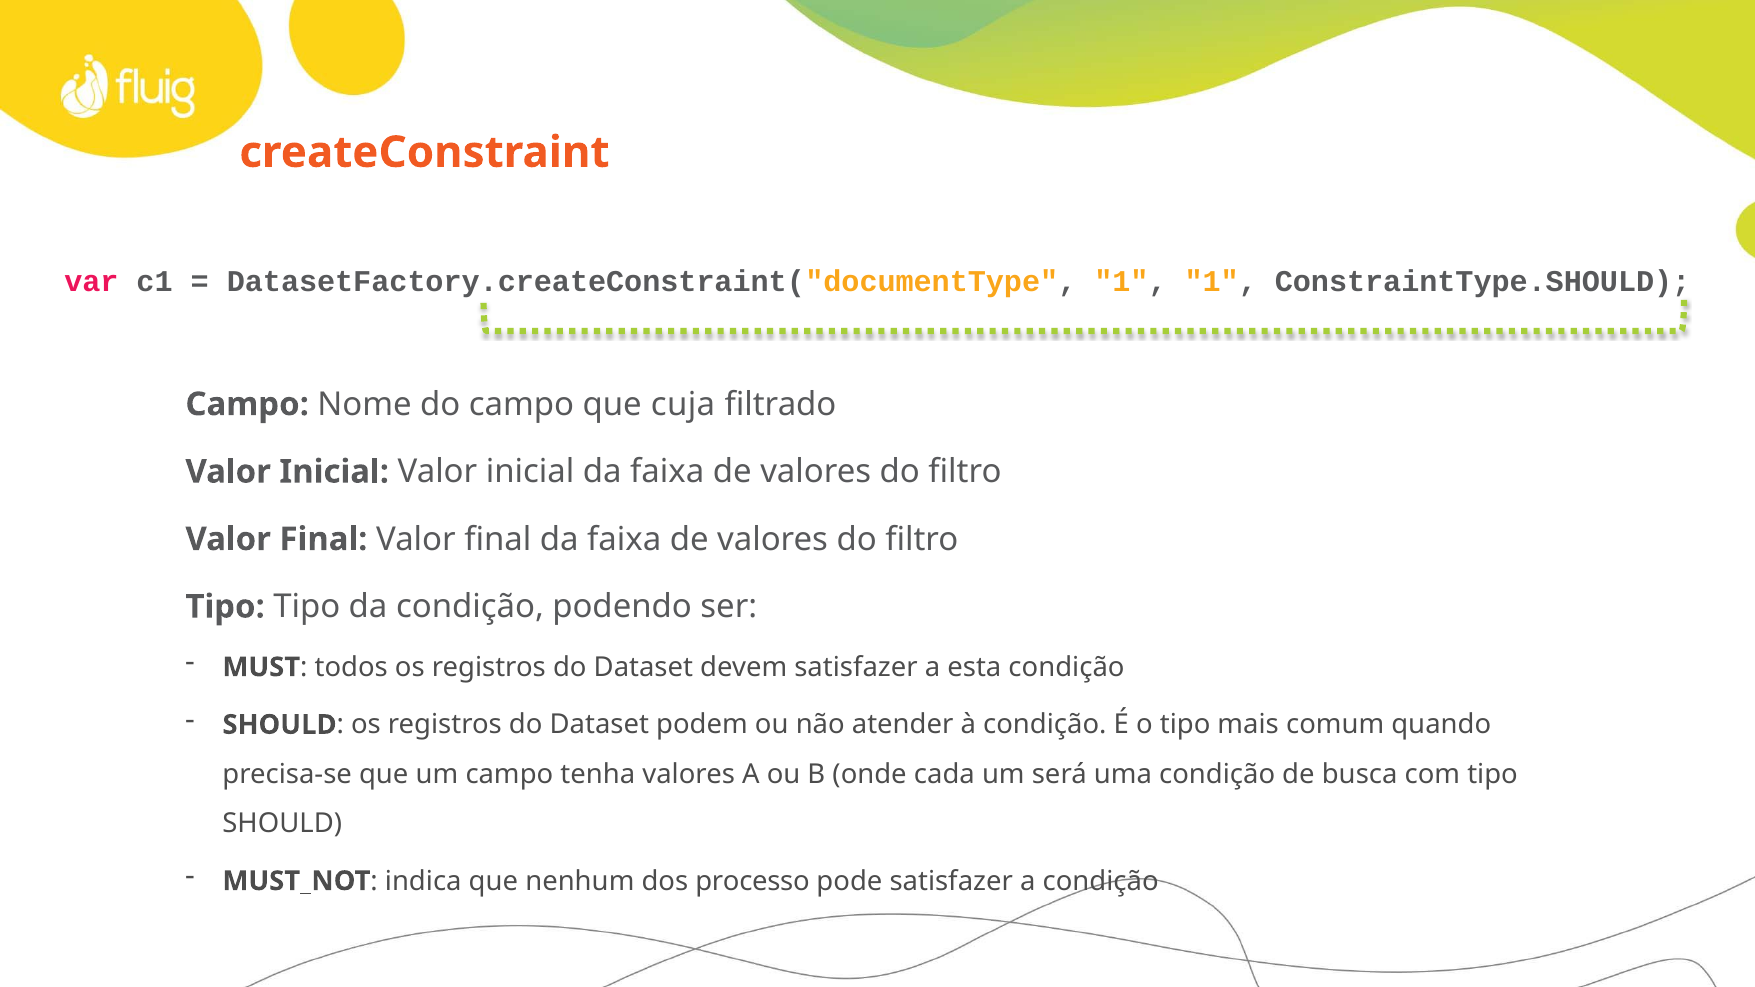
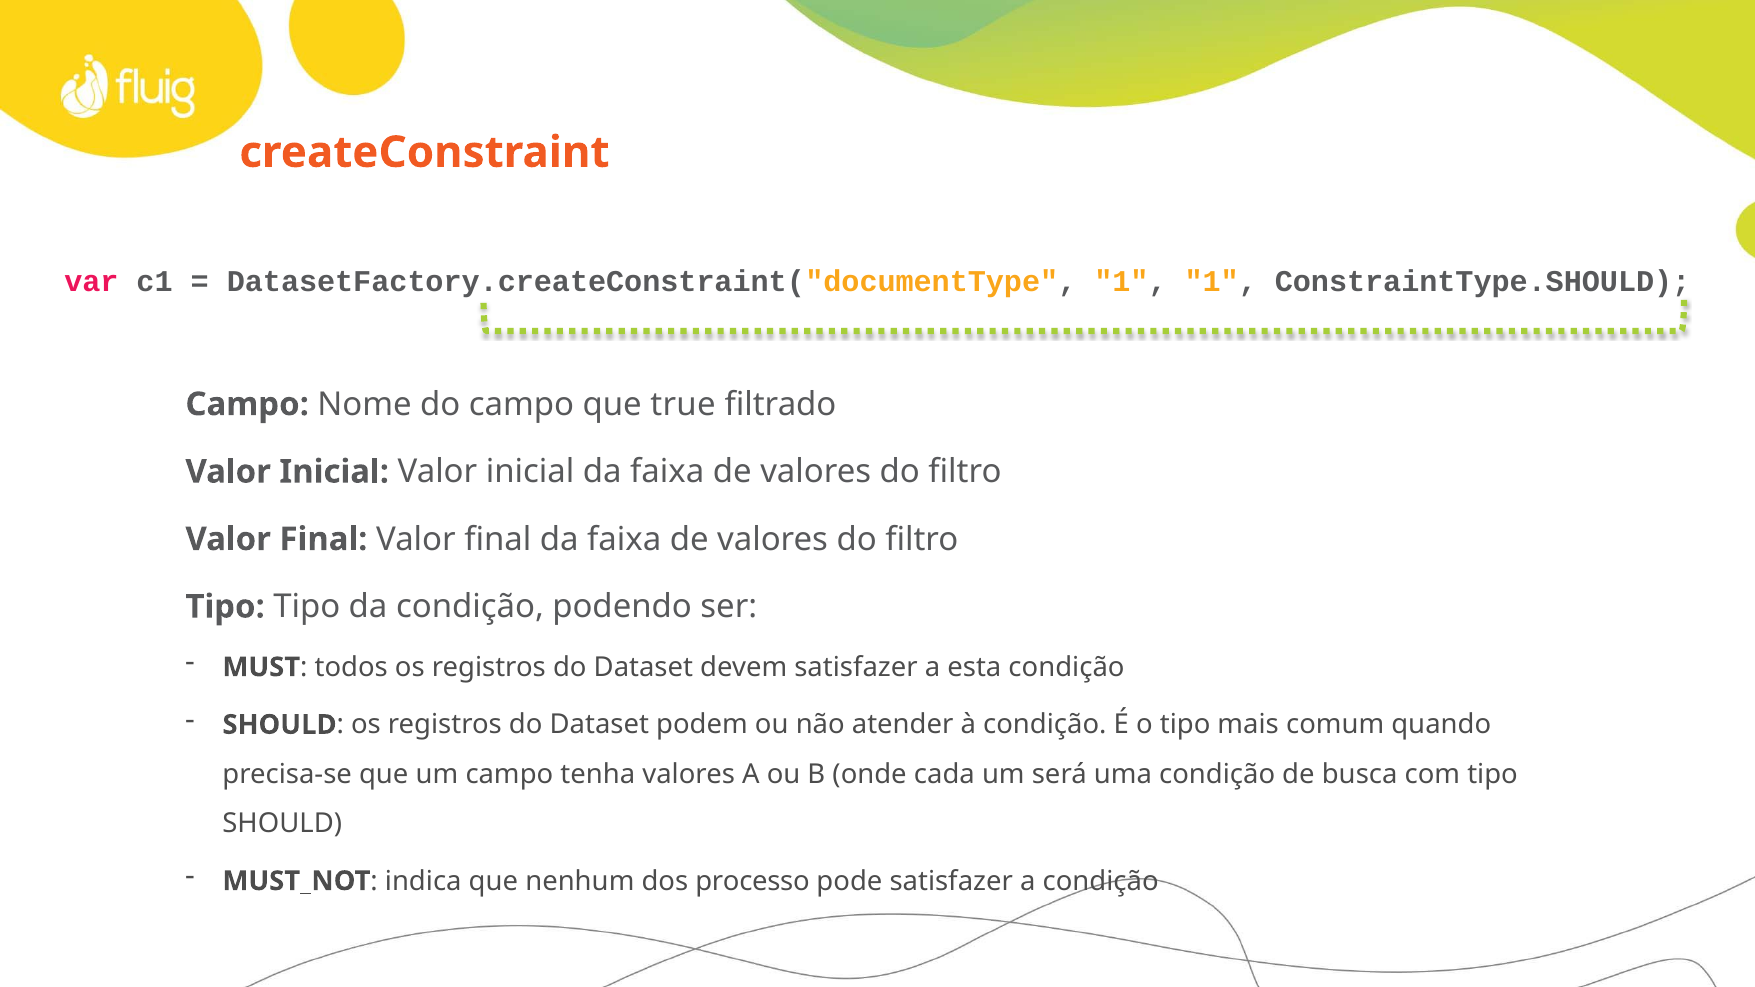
cuja: cuja -> true
